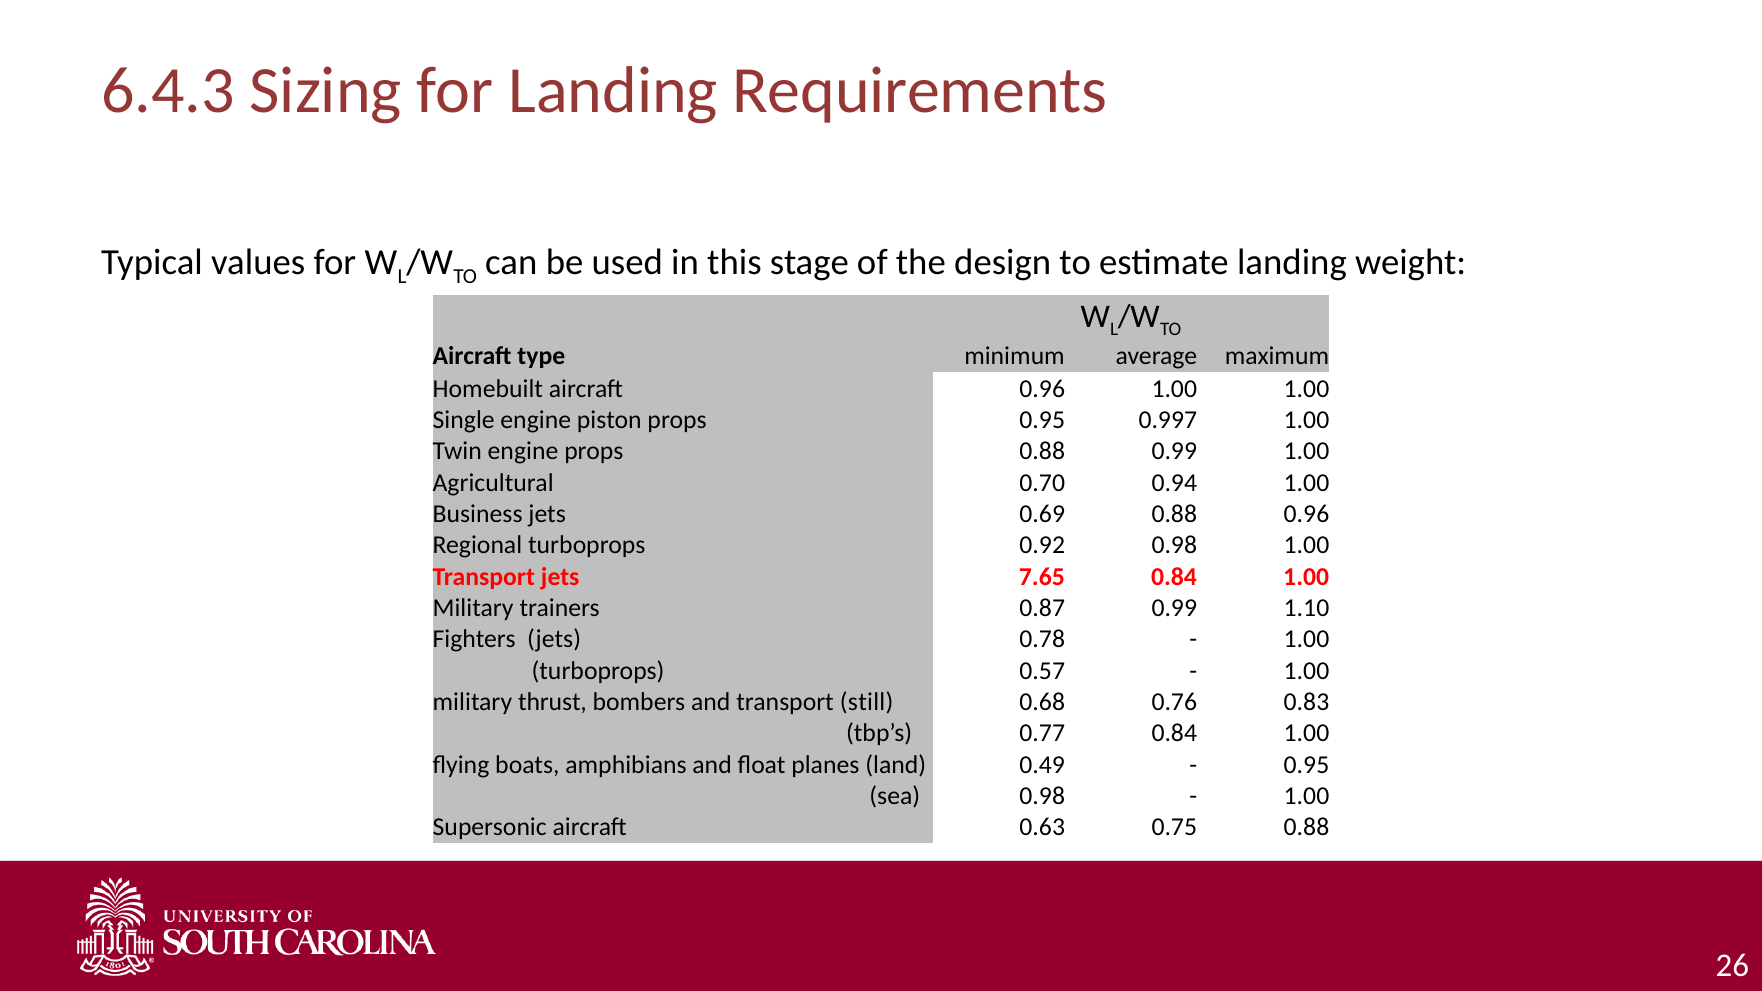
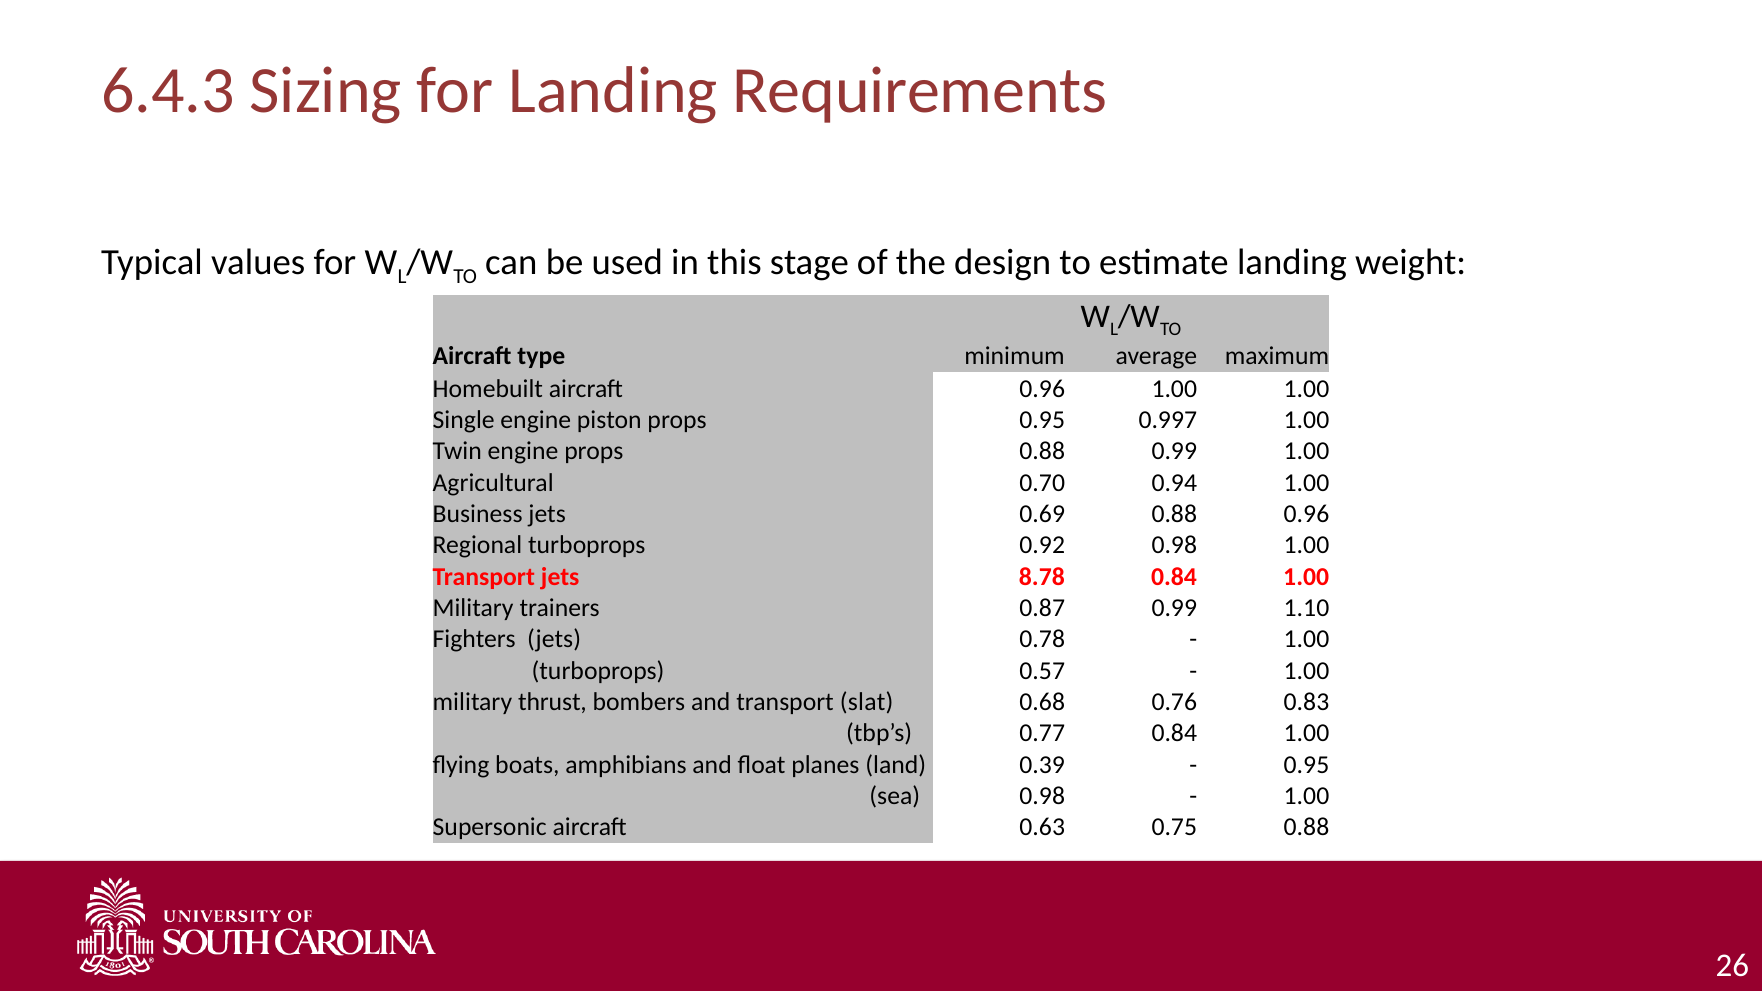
7.65: 7.65 -> 8.78
still: still -> slat
0.49: 0.49 -> 0.39
